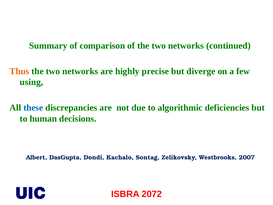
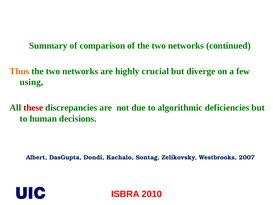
precise: precise -> crucial
these colour: blue -> red
2072: 2072 -> 2010
